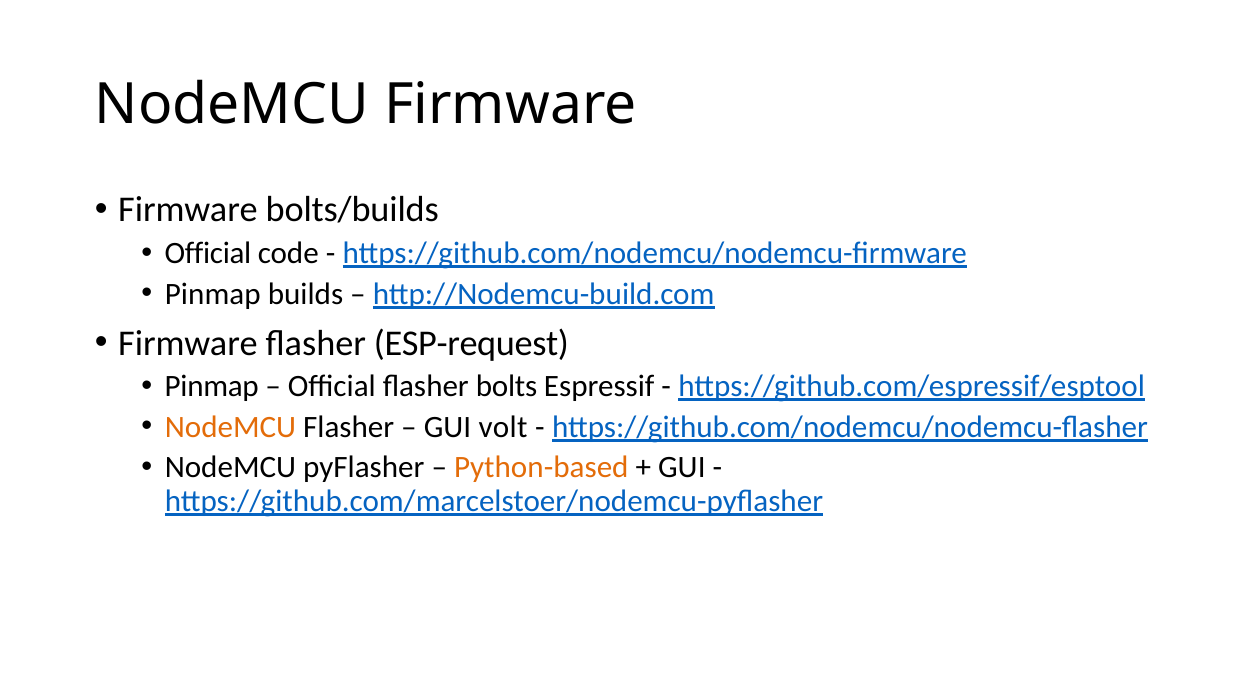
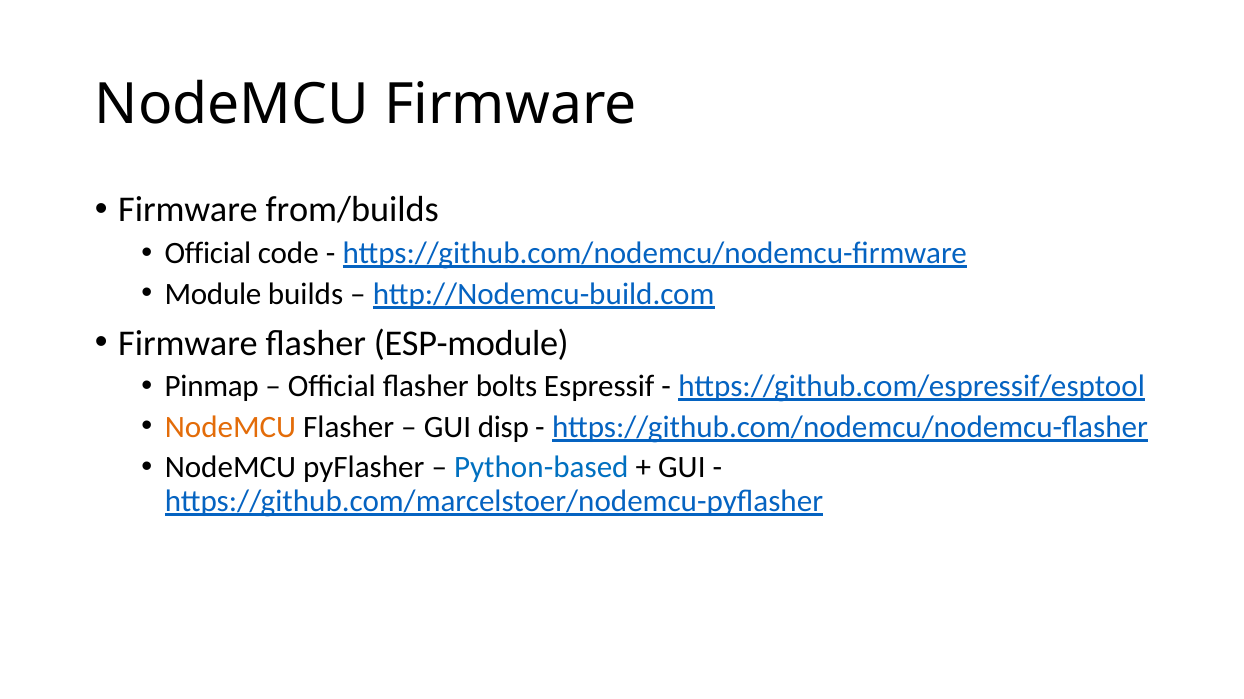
bolts/builds: bolts/builds -> from/builds
Pinmap at (213, 294): Pinmap -> Module
ESP-request: ESP-request -> ESP-module
volt: volt -> disp
Python-based colour: orange -> blue
